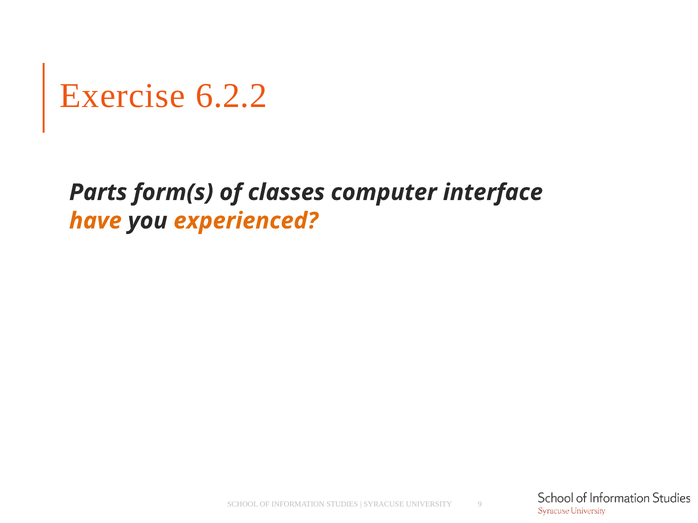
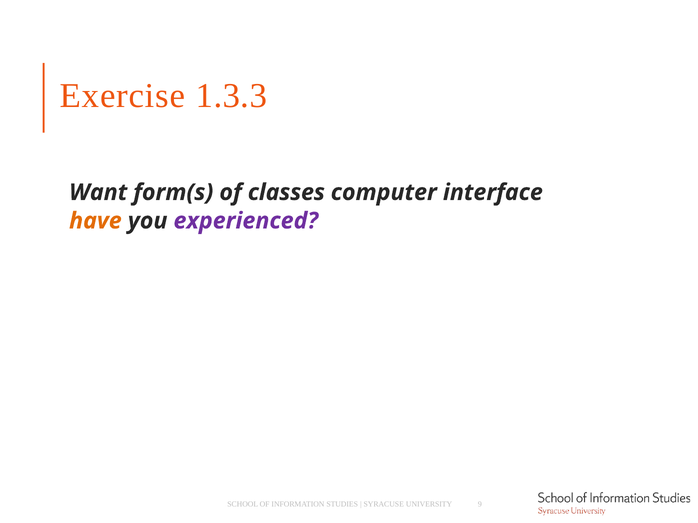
6.2.2: 6.2.2 -> 1.3.3
Parts: Parts -> Want
experienced colour: orange -> purple
